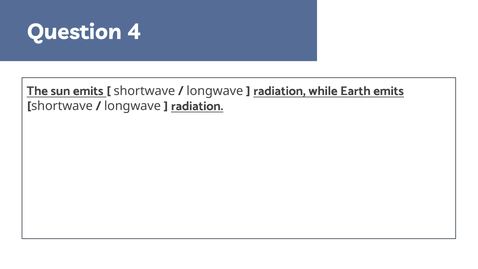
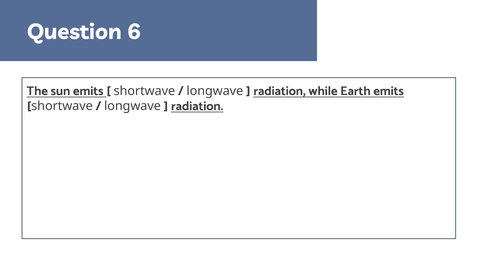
4: 4 -> 6
